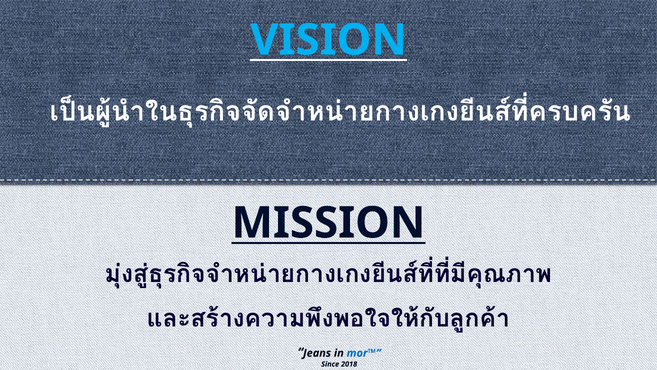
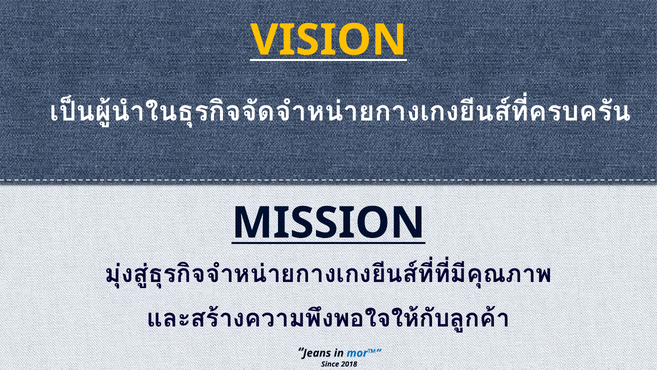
VISION colour: light blue -> yellow
